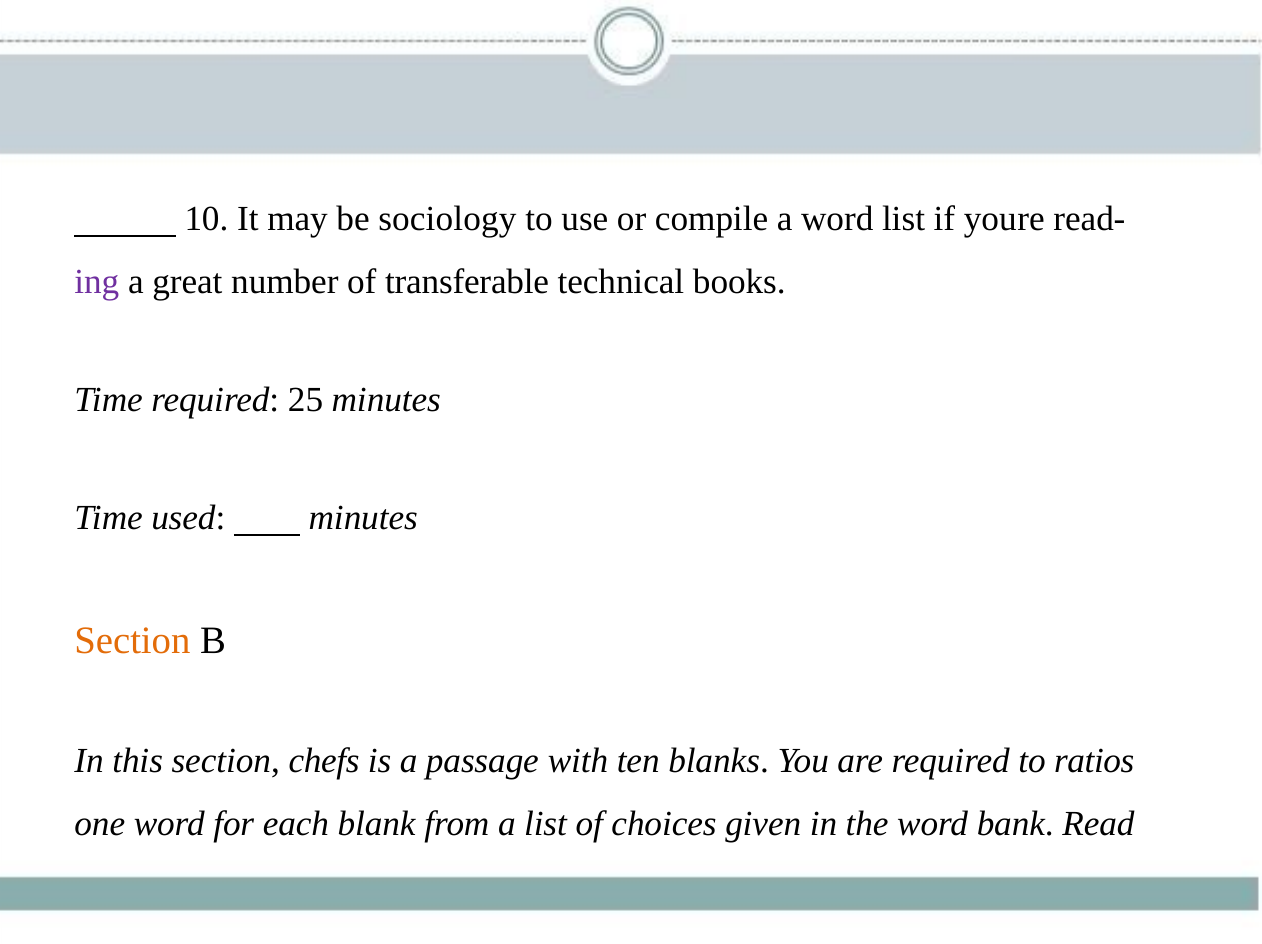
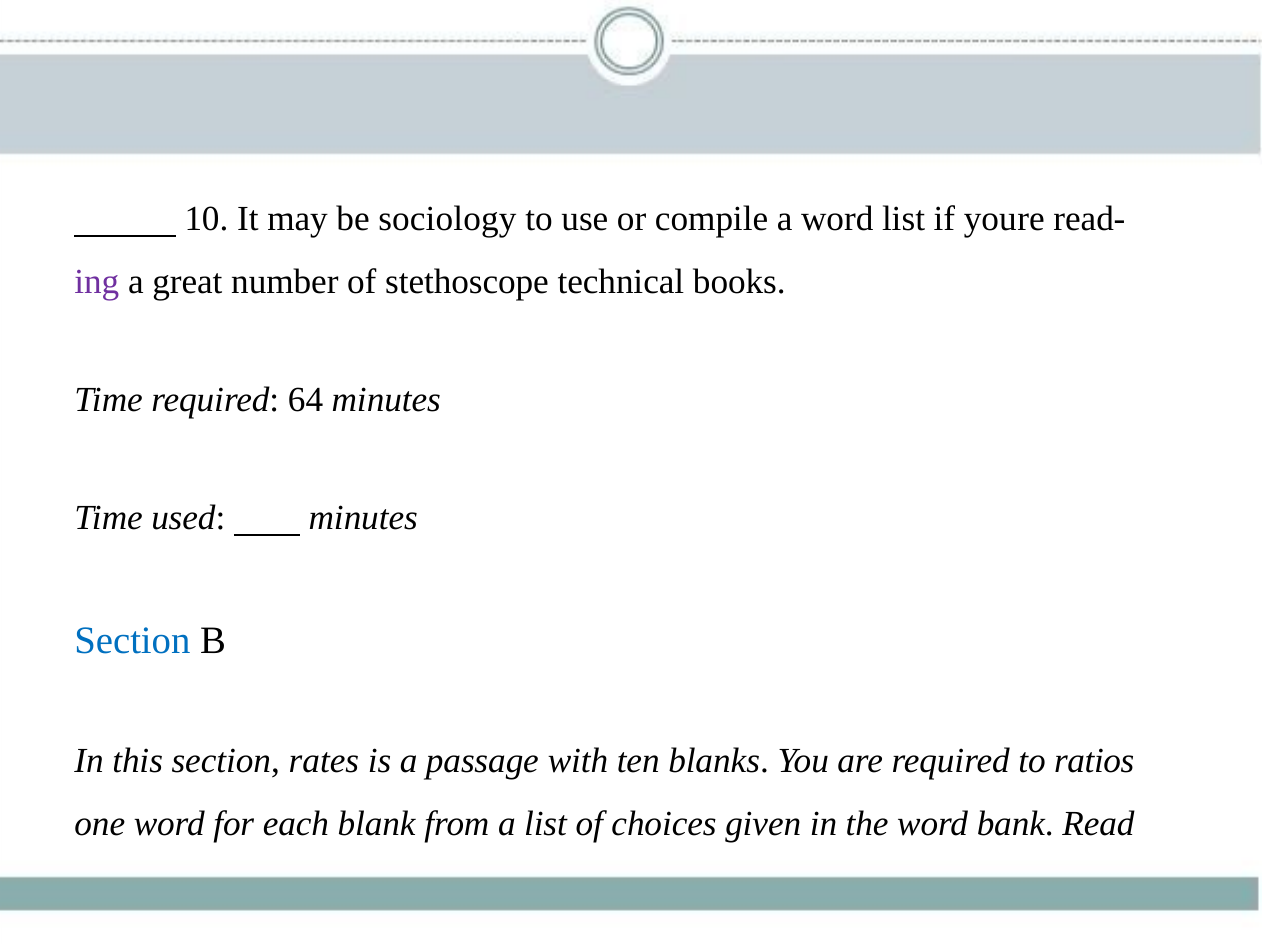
transferable: transferable -> stethoscope
25: 25 -> 64
Section at (132, 641) colour: orange -> blue
chefs: chefs -> rates
